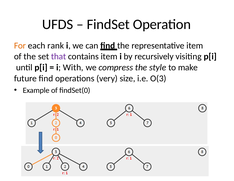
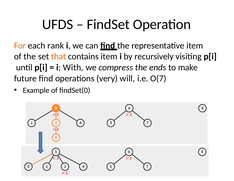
that colour: purple -> orange
style: style -> ends
size: size -> will
O(3: O(3 -> O(7
